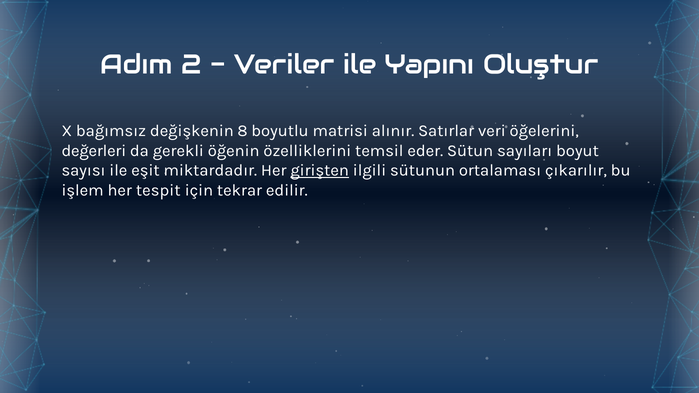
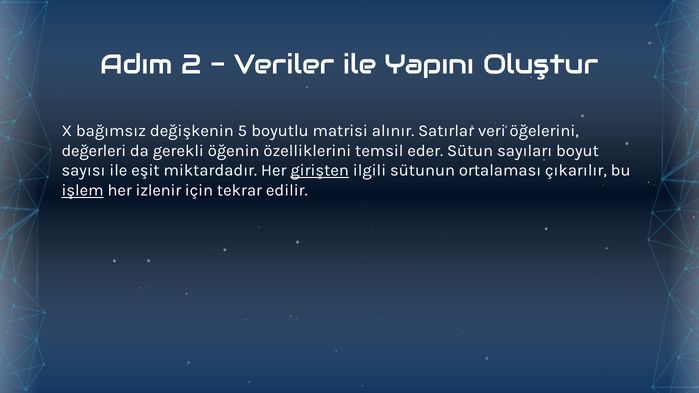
8: 8 -> 5
işlem underline: none -> present
tespit: tespit -> izlenir
